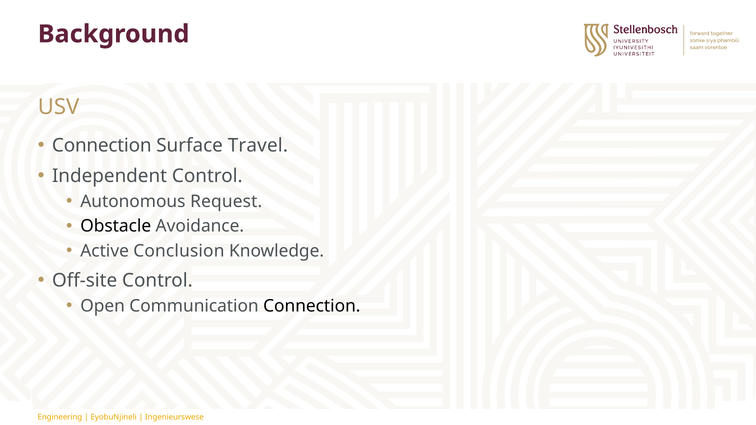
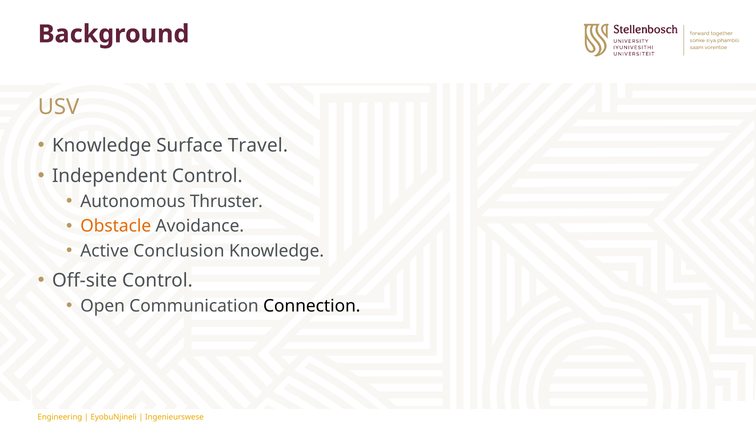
Connection at (102, 146): Connection -> Knowledge
Request: Request -> Thruster
Obstacle colour: black -> orange
